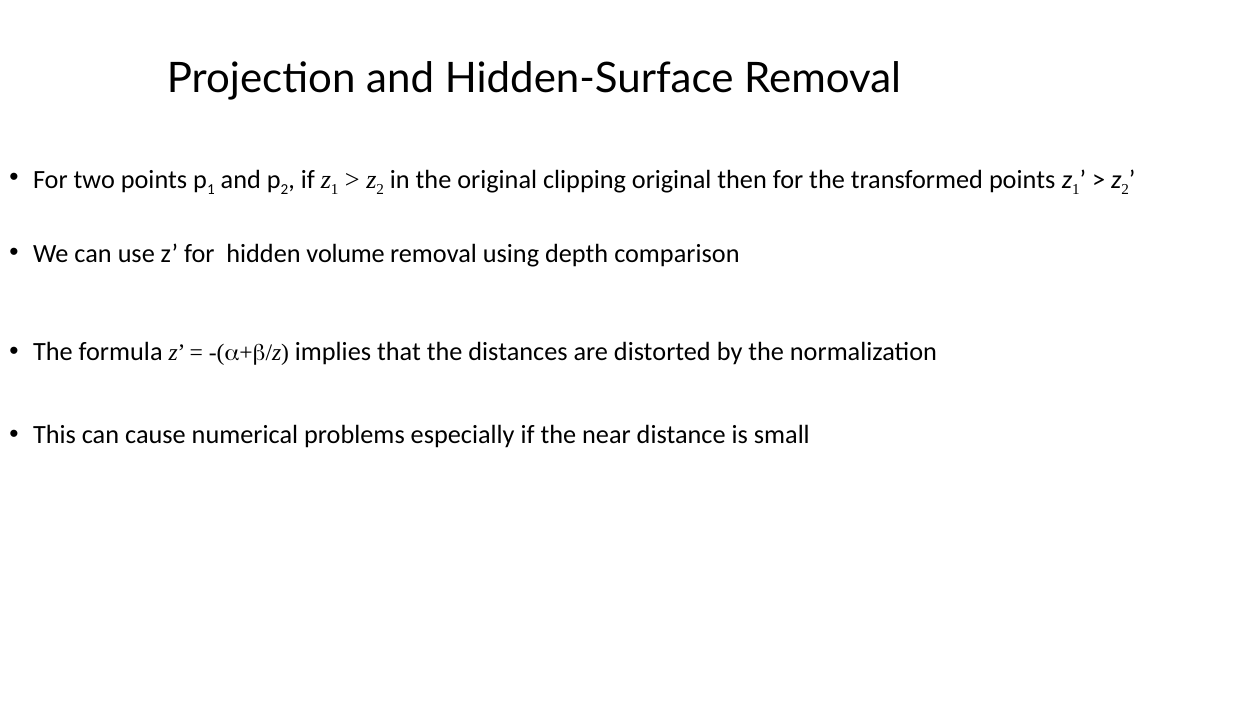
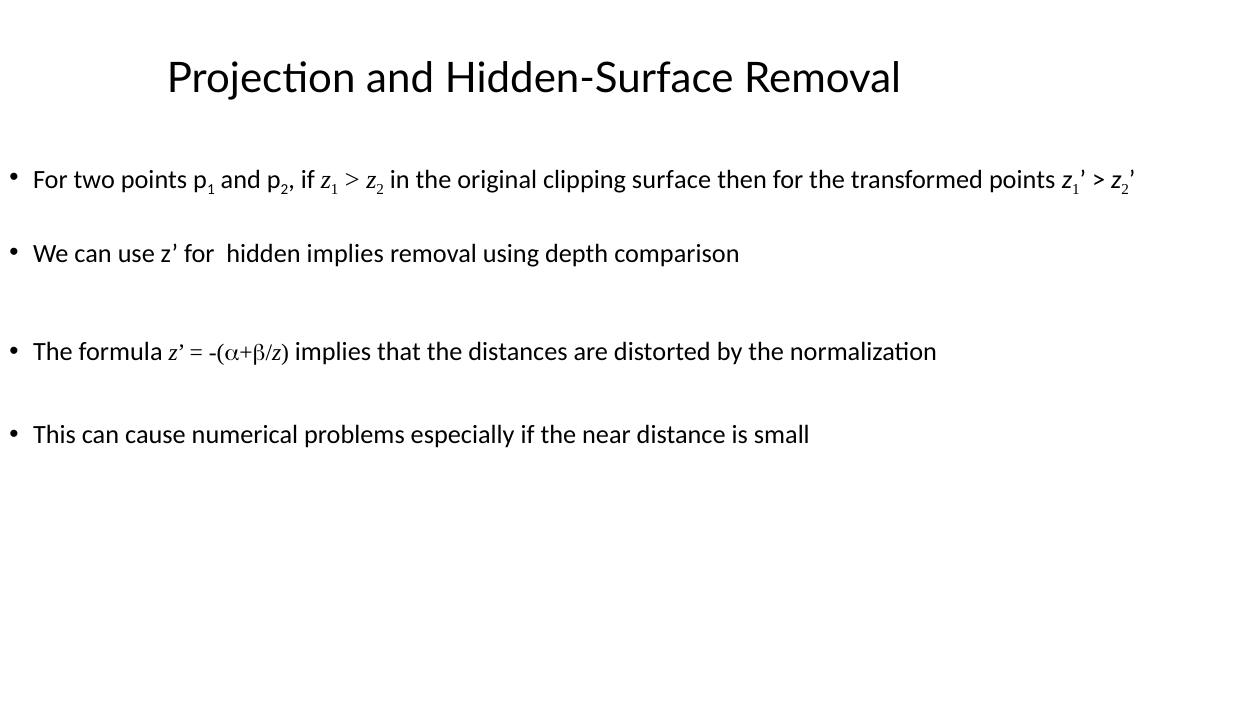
clipping original: original -> surface
hidden volume: volume -> implies
